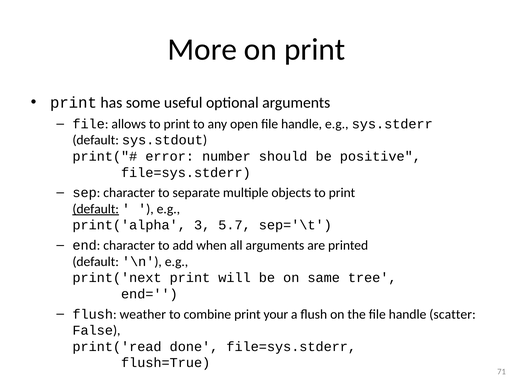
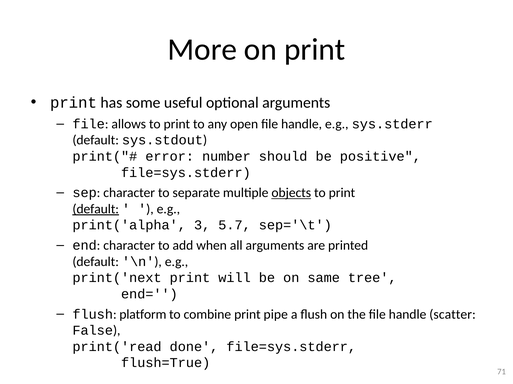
objects underline: none -> present
weather: weather -> platform
your: your -> pipe
